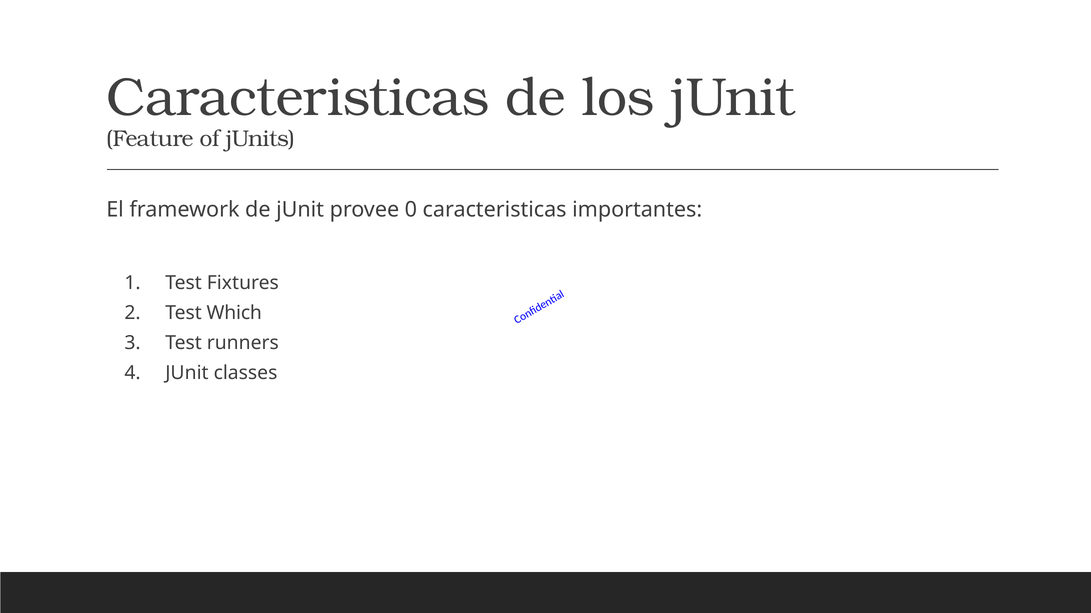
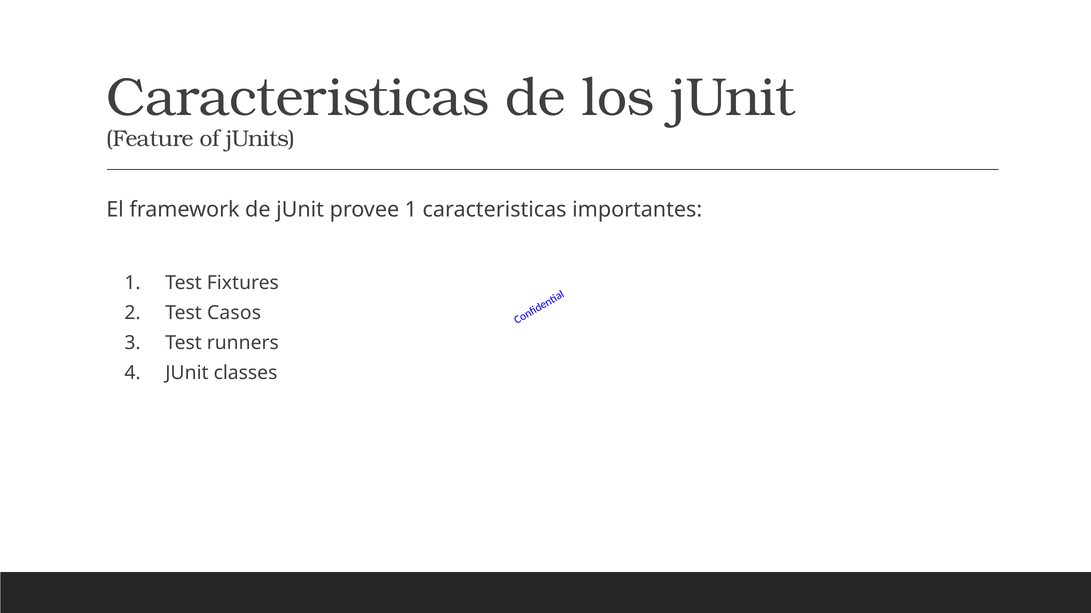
provee 0: 0 -> 1
Which: Which -> Casos
